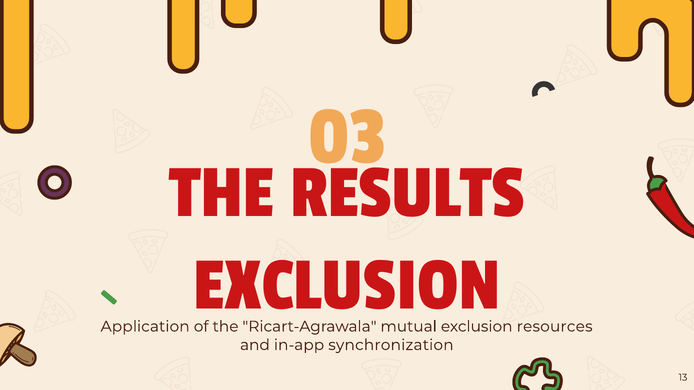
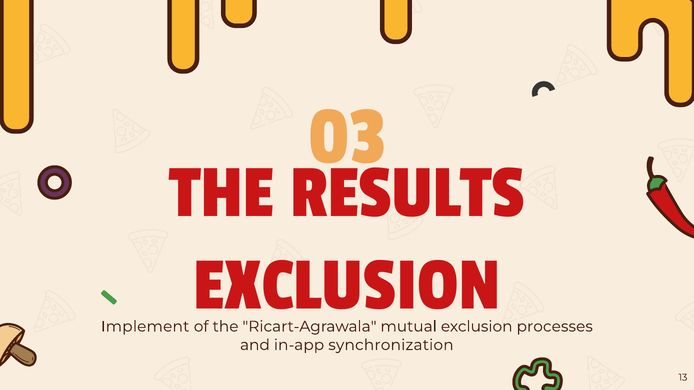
Application: Application -> Implement
resources: resources -> processes
